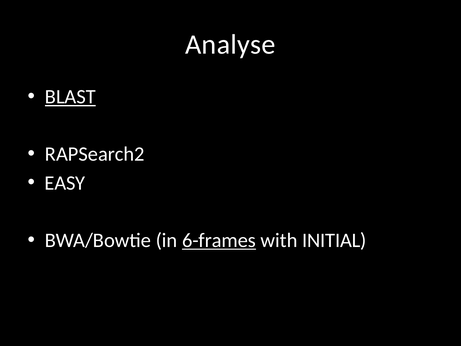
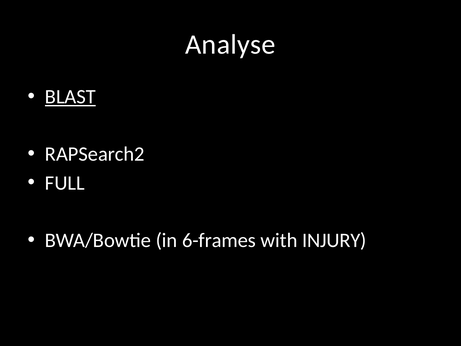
EASY: EASY -> FULL
6-frames underline: present -> none
INITIAL: INITIAL -> INJURY
